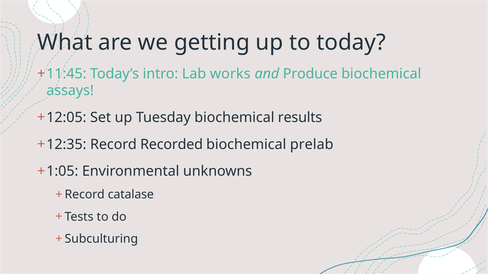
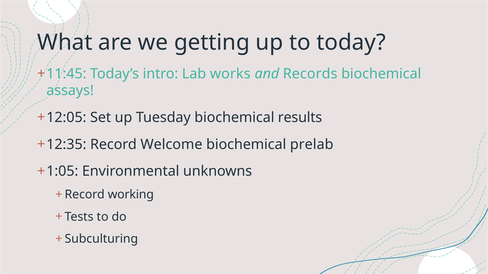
Produce: Produce -> Records
Recorded: Recorded -> Welcome
catalase: catalase -> working
